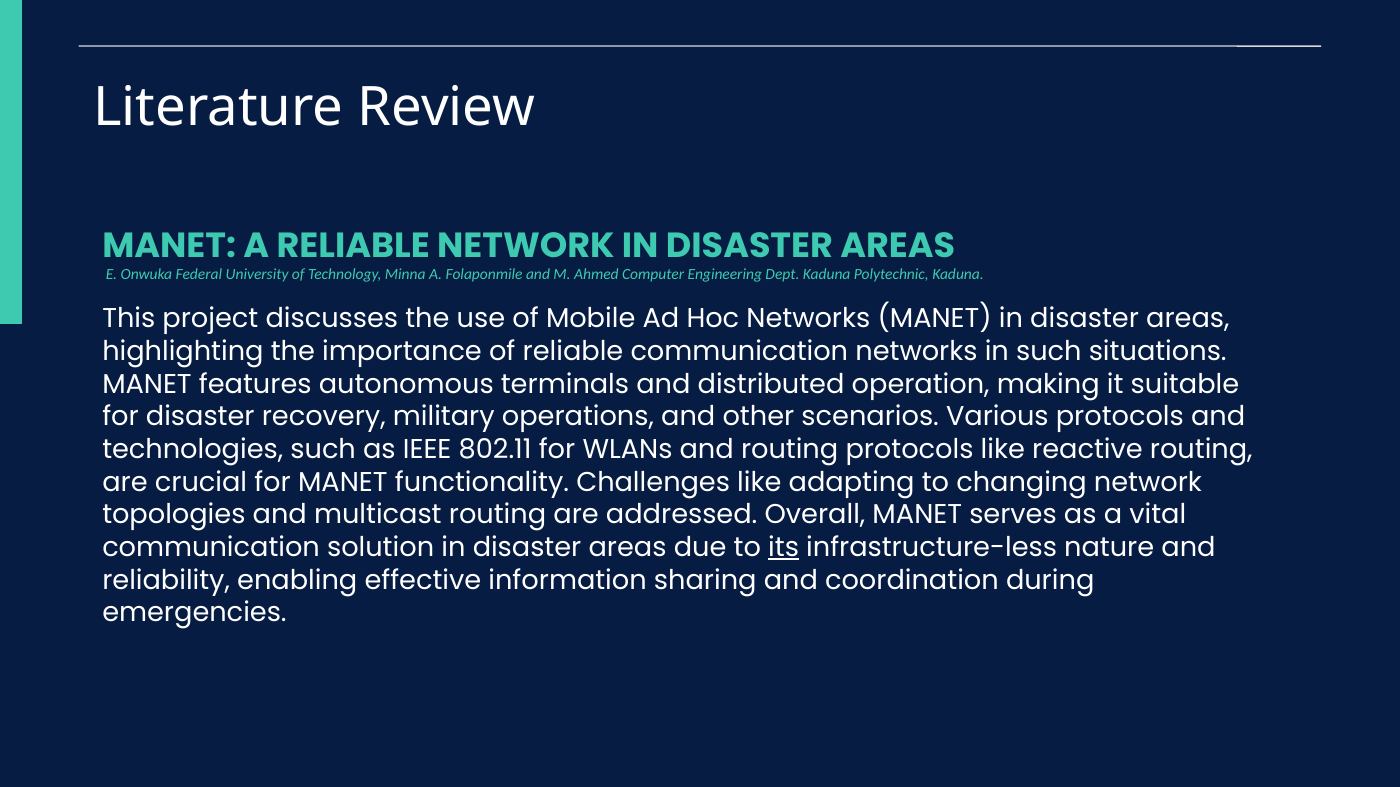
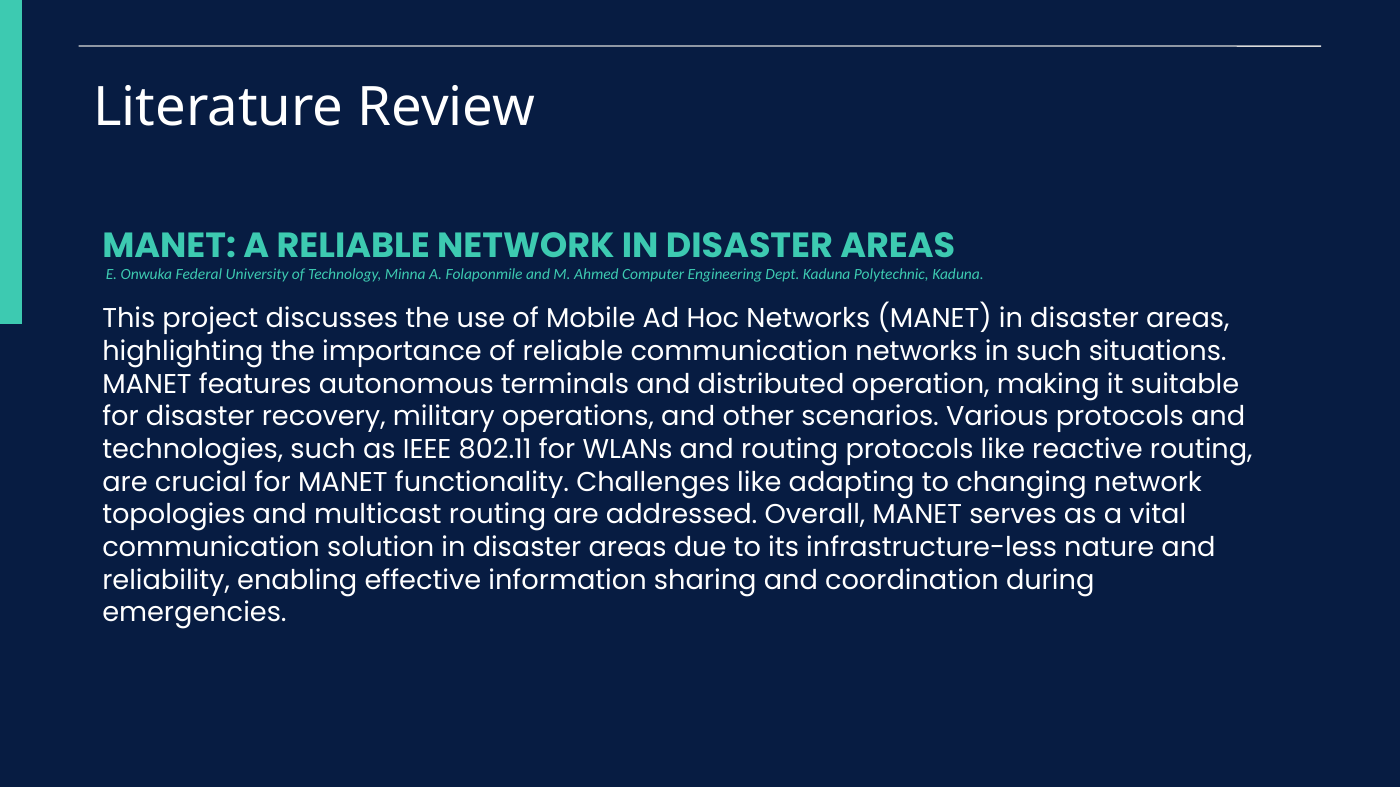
its underline: present -> none
